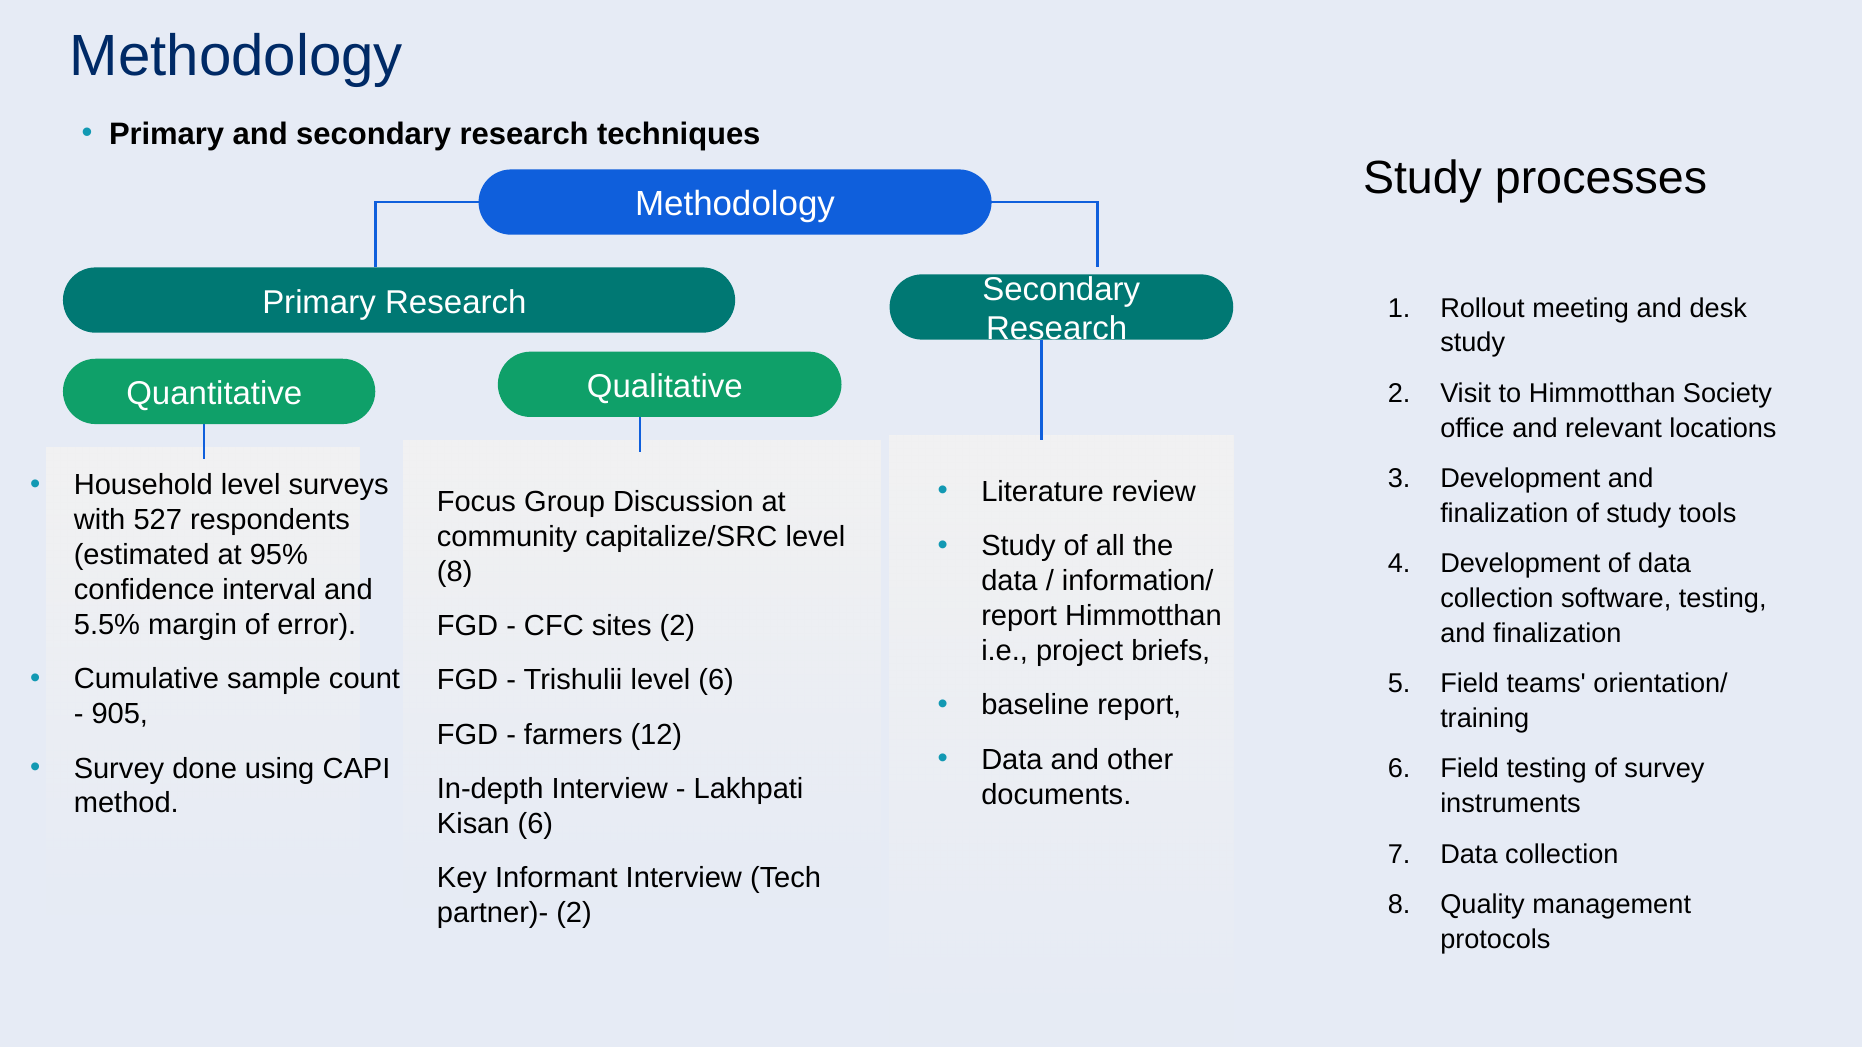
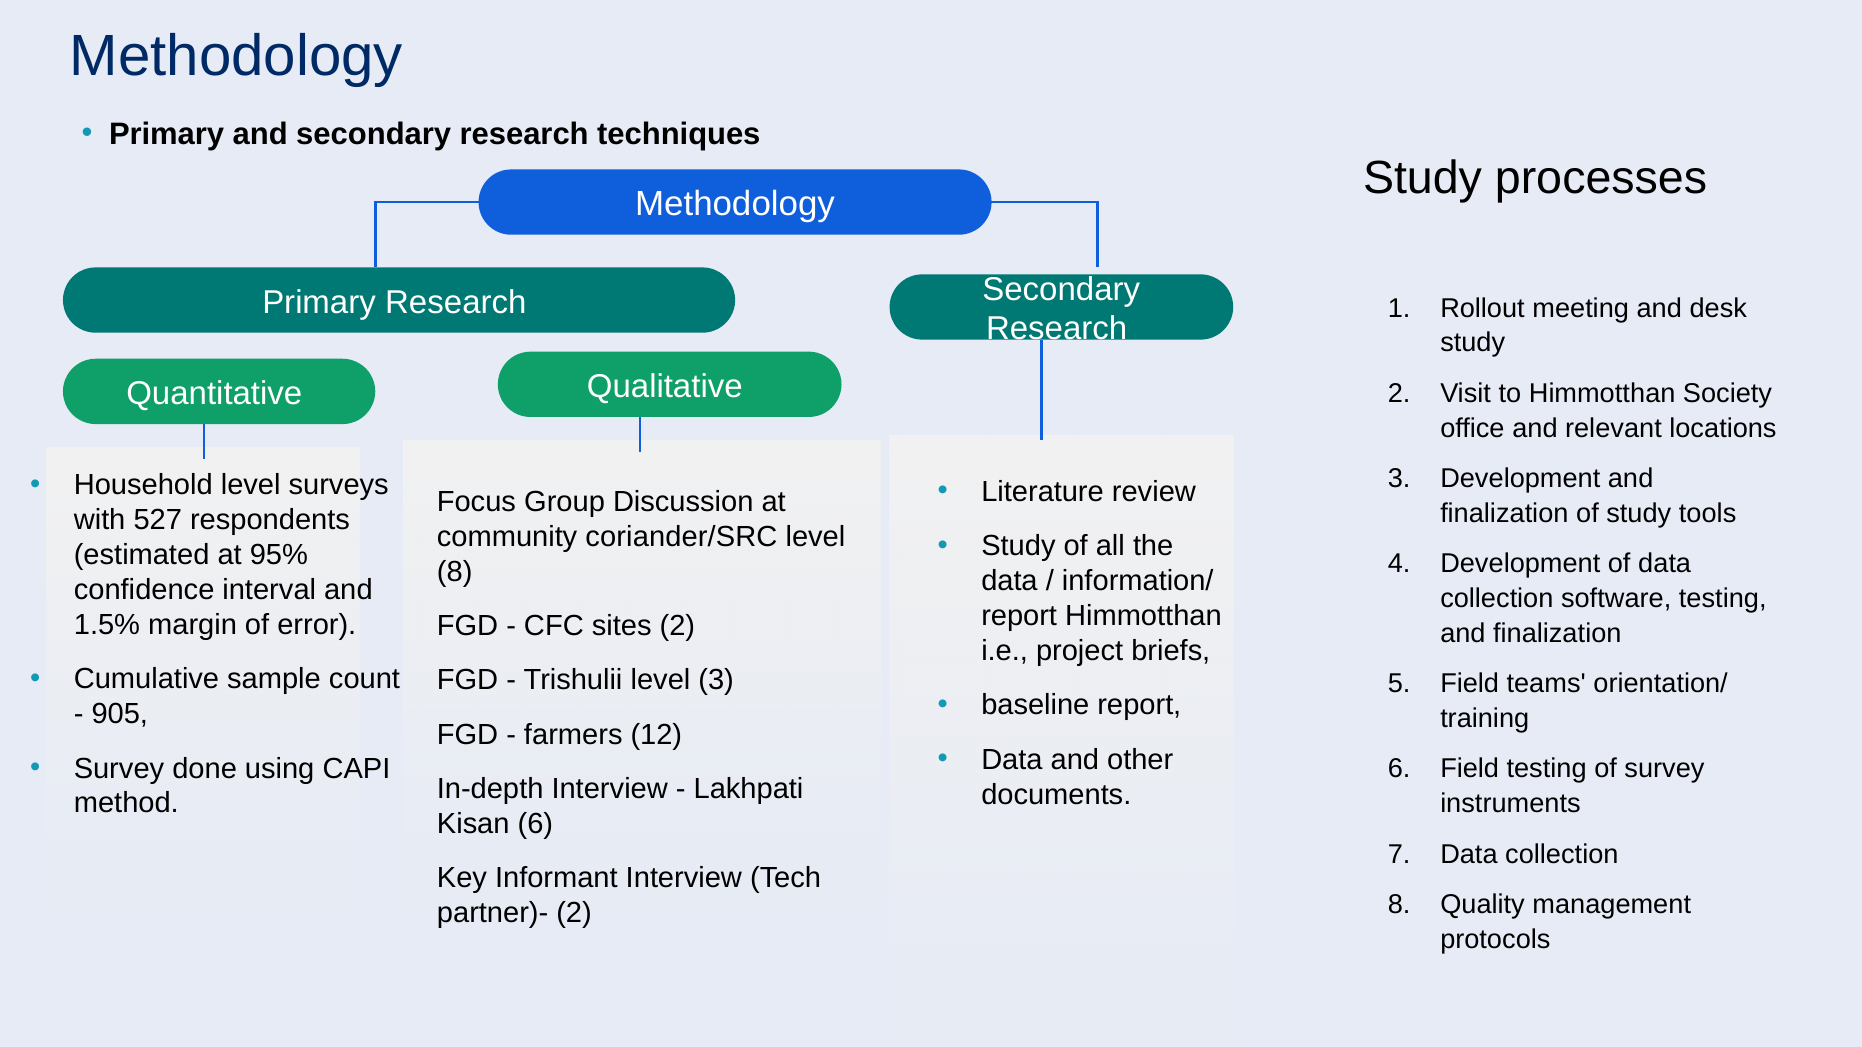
capitalize/SRC: capitalize/SRC -> coriander/SRC
5.5%: 5.5% -> 1.5%
level 6: 6 -> 3
